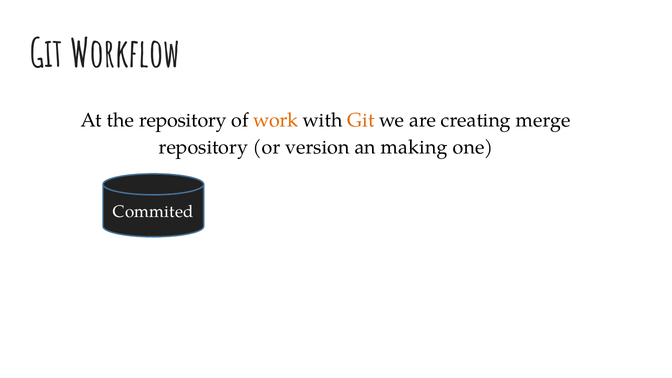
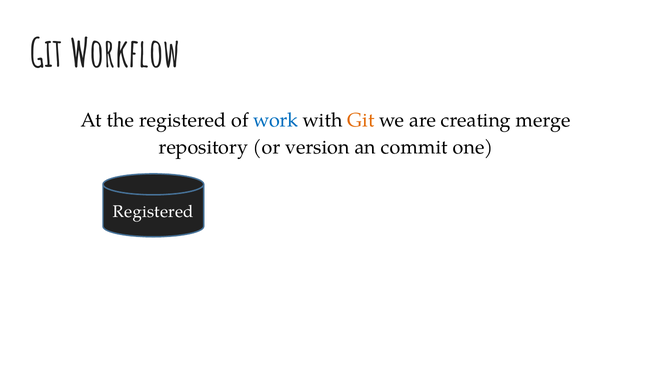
the repository: repository -> registered
work colour: orange -> blue
making: making -> commit
Commited at (153, 212): Commited -> Registered
